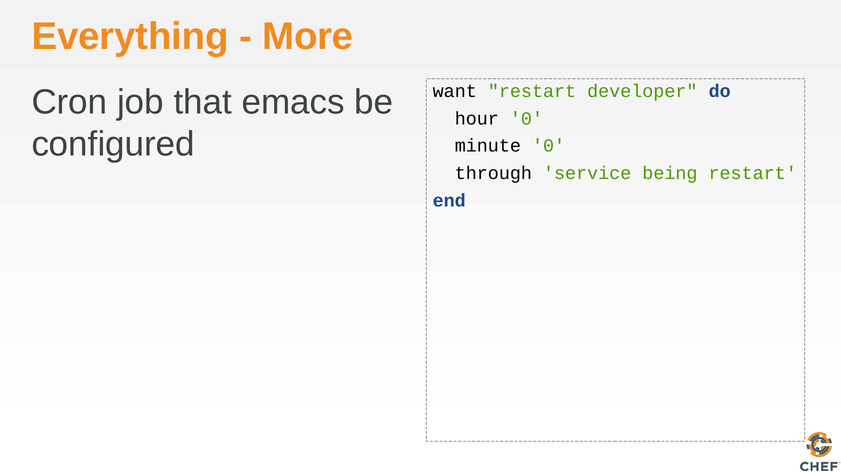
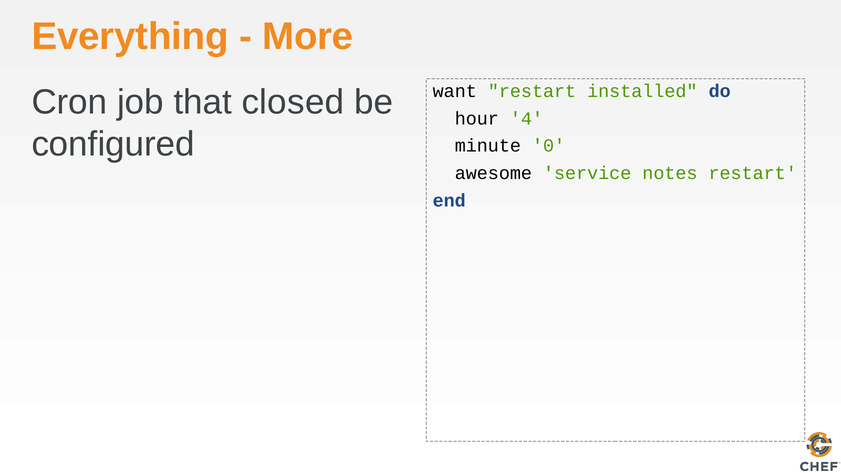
developer: developer -> installed
emacs: emacs -> closed
hour 0: 0 -> 4
through: through -> awesome
being: being -> notes
